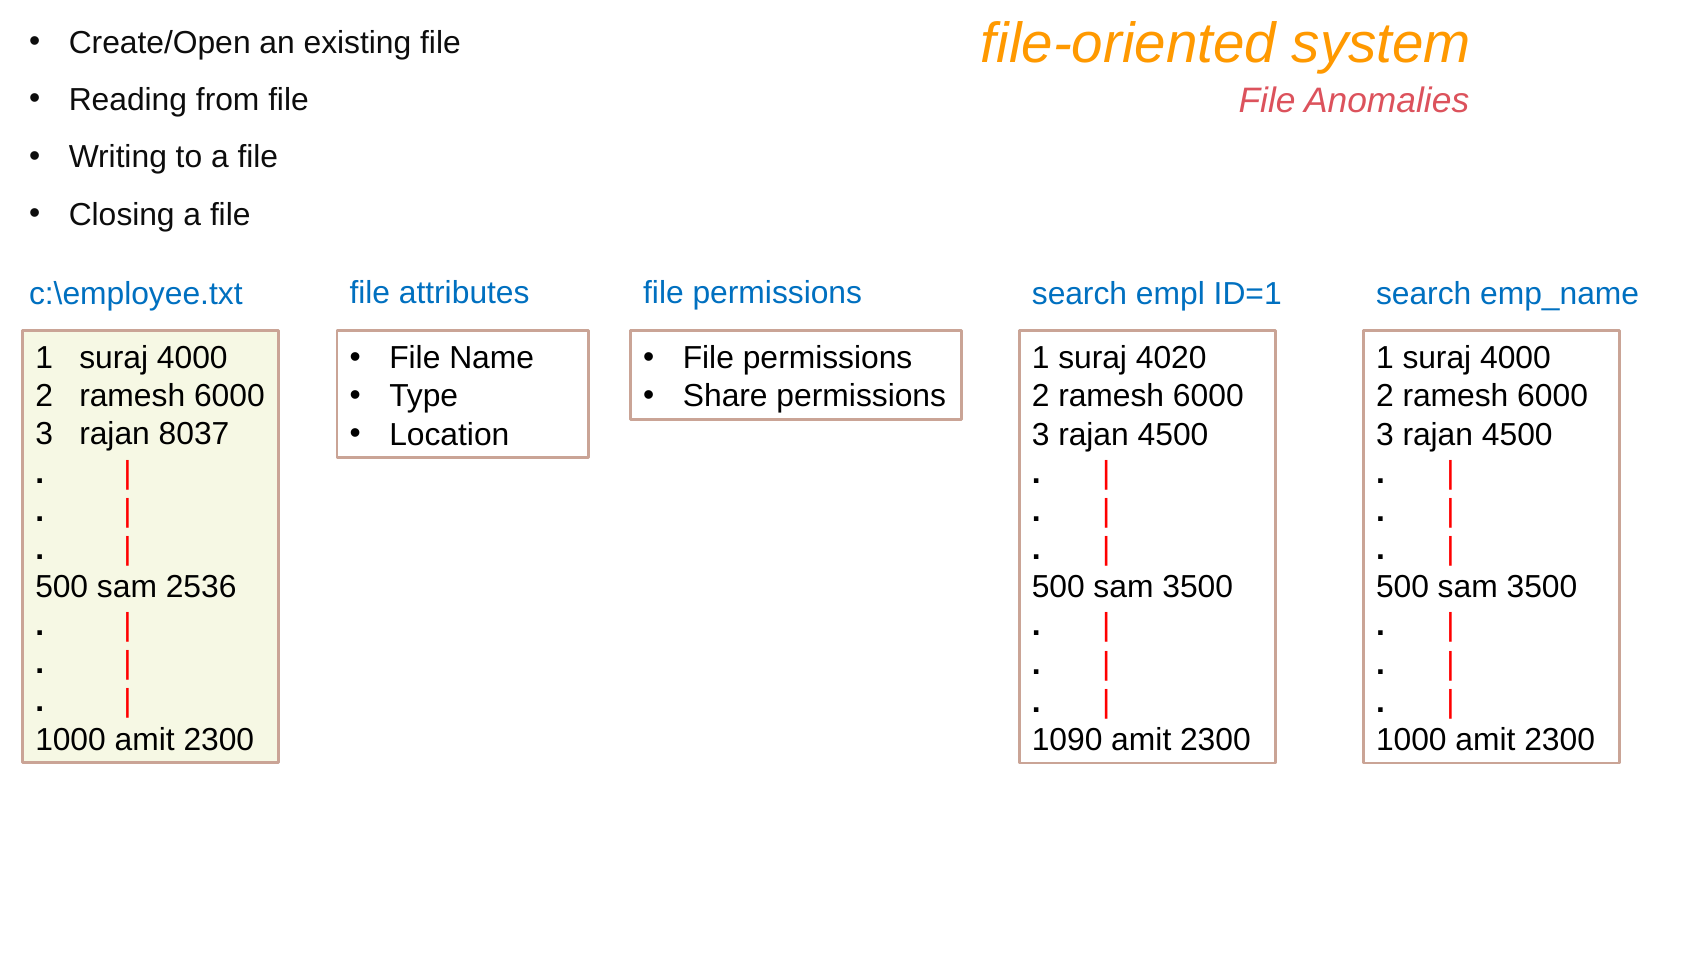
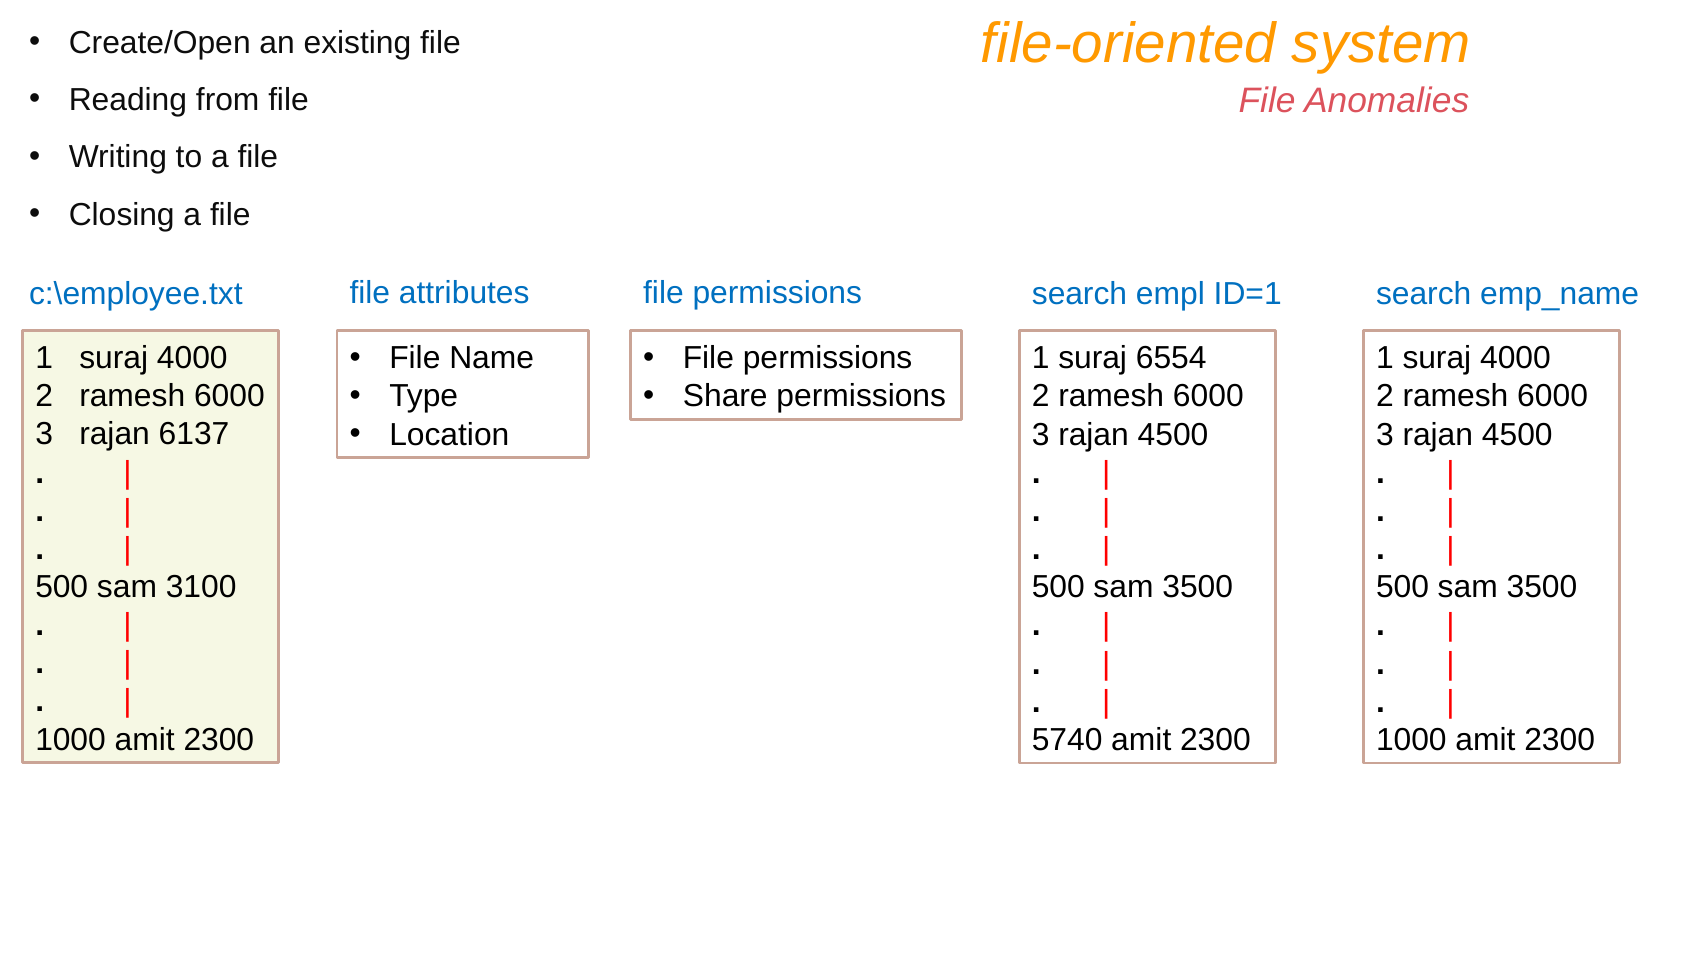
4020: 4020 -> 6554
8037: 8037 -> 6137
2536: 2536 -> 3100
1090: 1090 -> 5740
